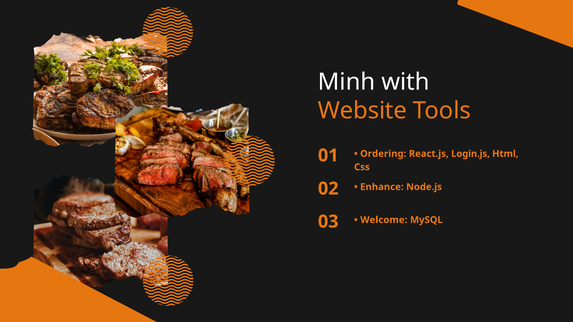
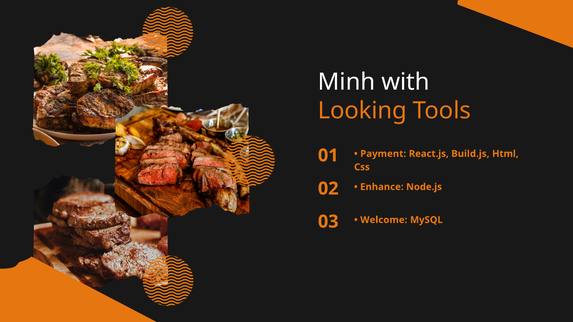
Website: Website -> Looking
Ordering: Ordering -> Payment
Login.js: Login.js -> Build.js
